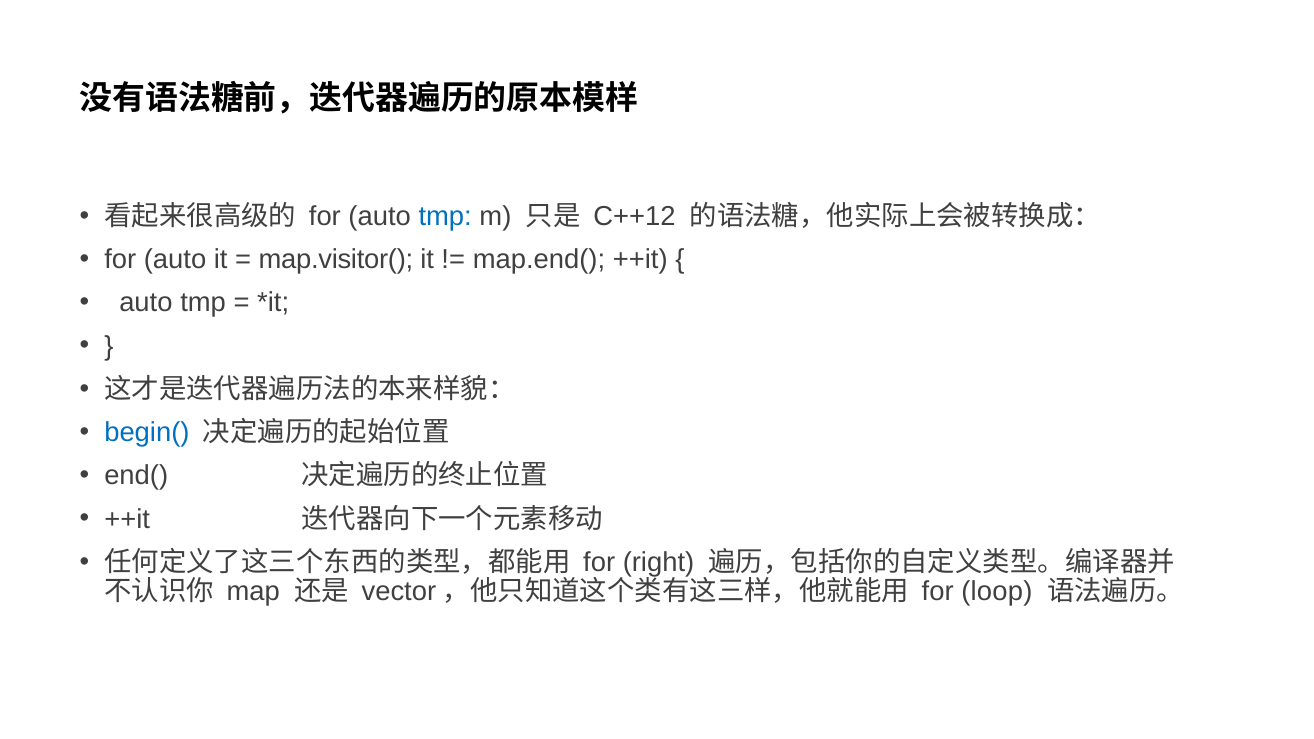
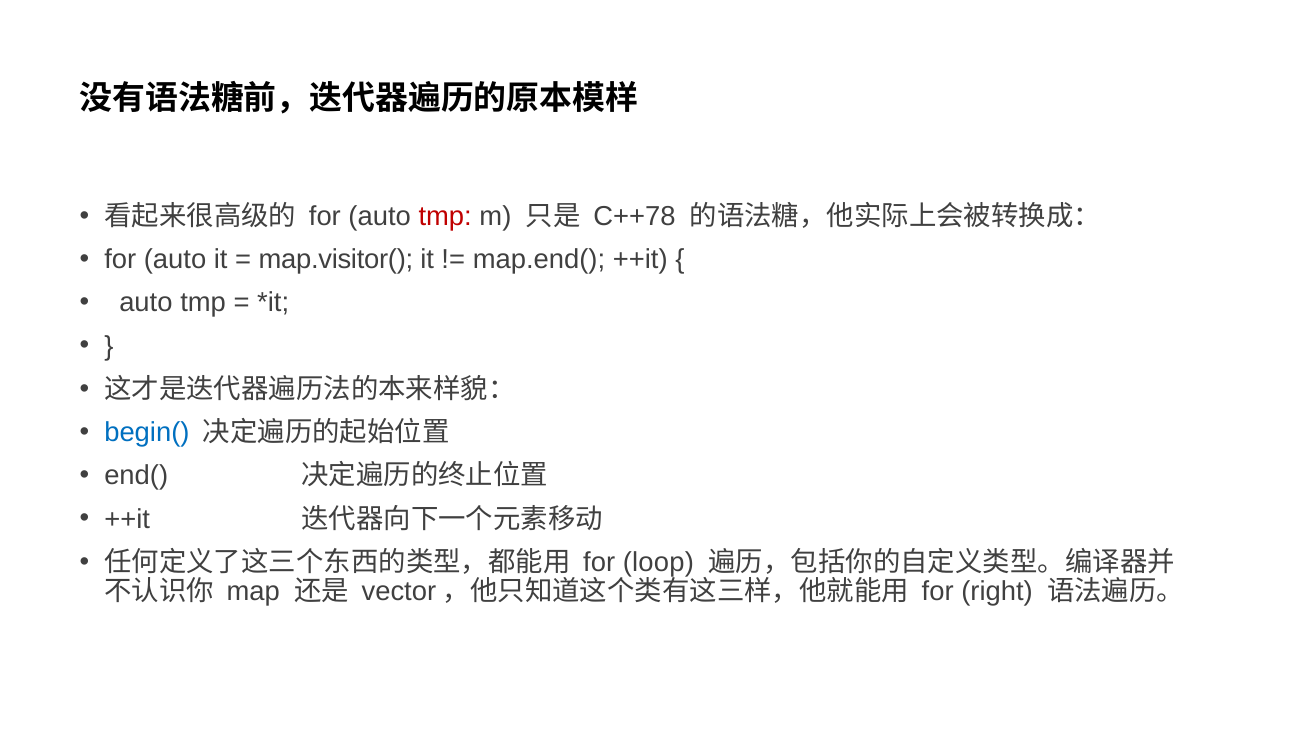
tmp at (445, 216) colour: blue -> red
C++12: C++12 -> C++78
right: right -> loop
loop: loop -> right
